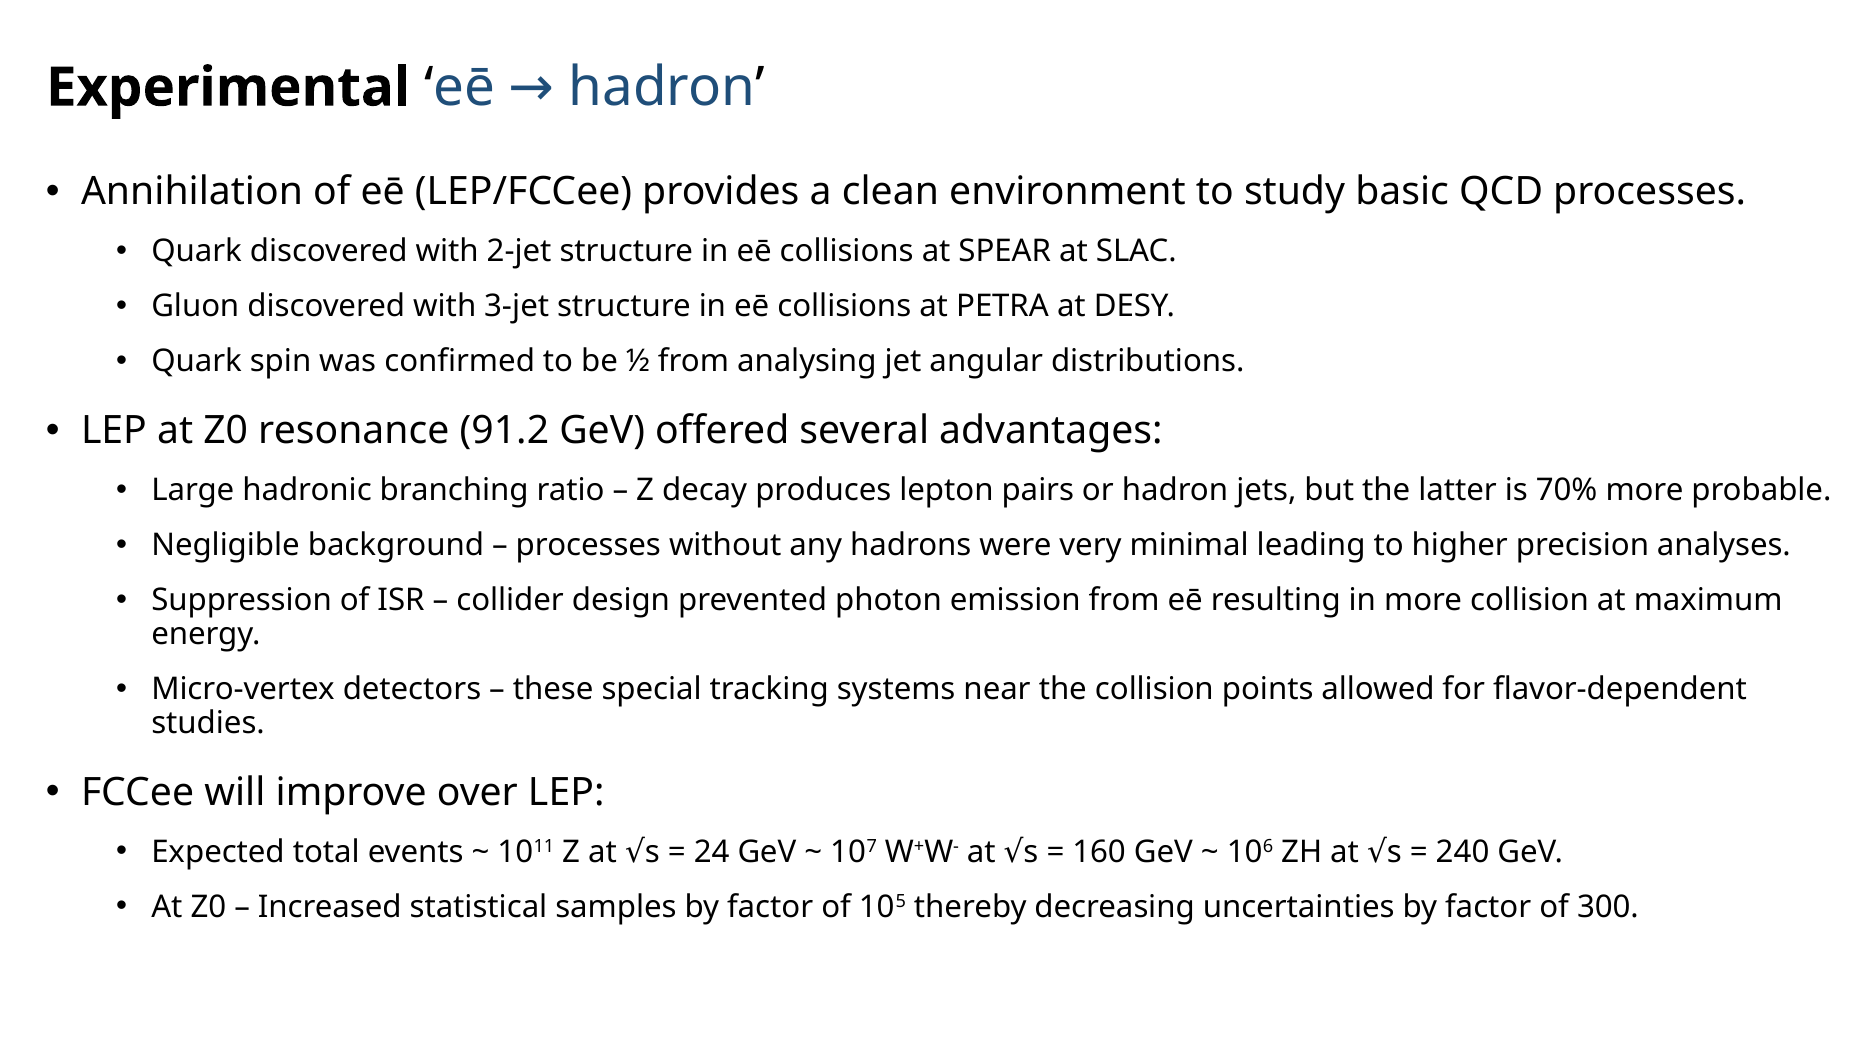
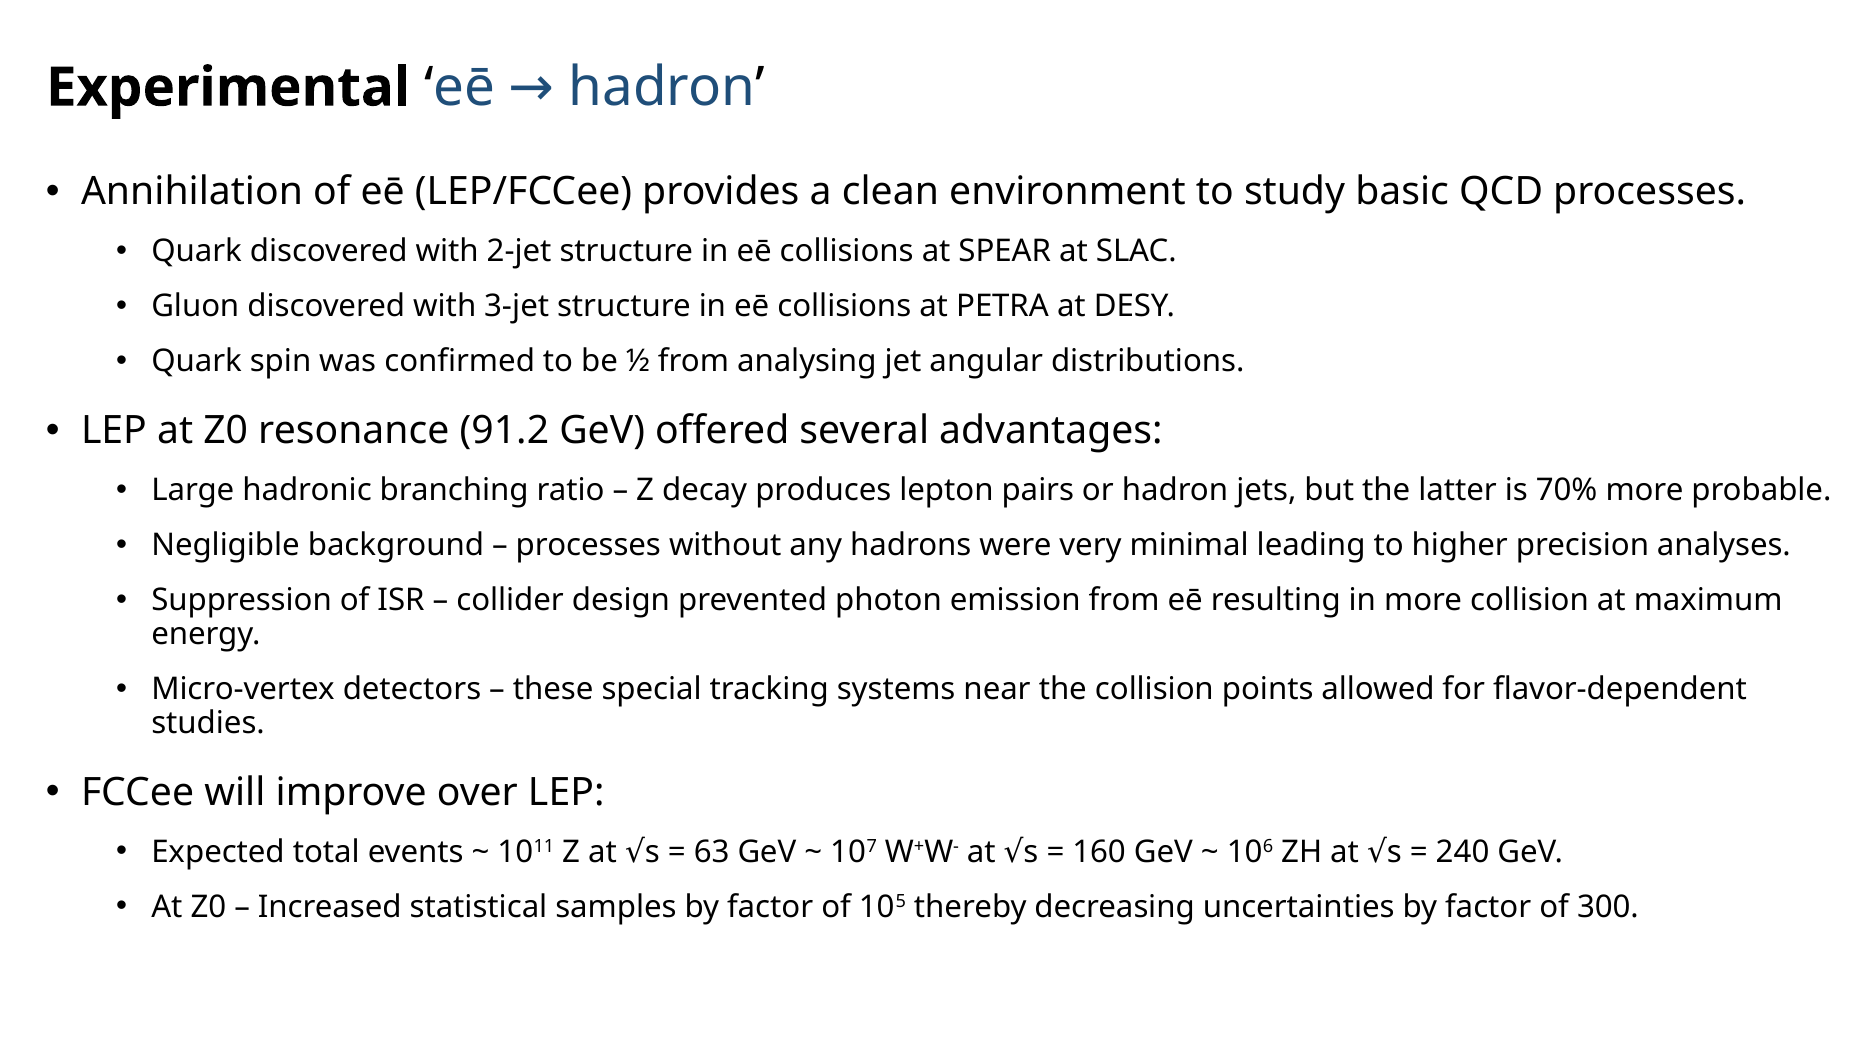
24: 24 -> 63
